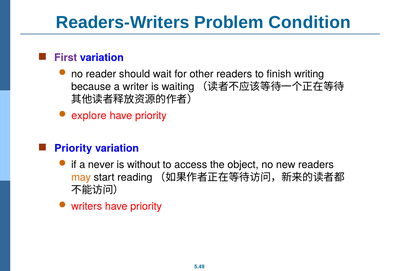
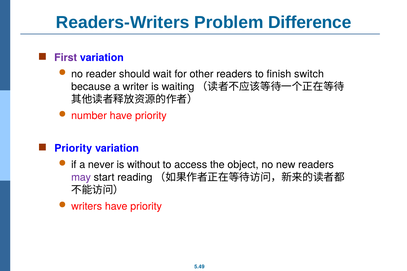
Condition: Condition -> Difference
writing: writing -> switch
explore: explore -> number
may colour: orange -> purple
